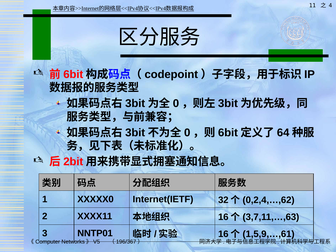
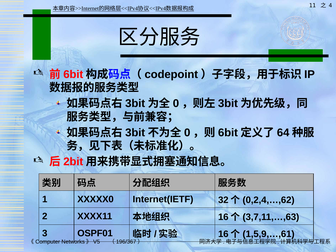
NNTP01: NNTP01 -> OSPF01
